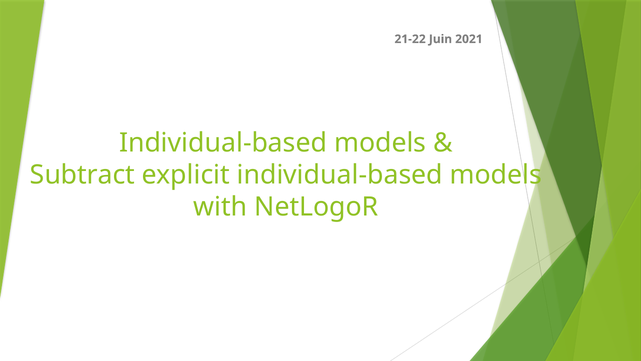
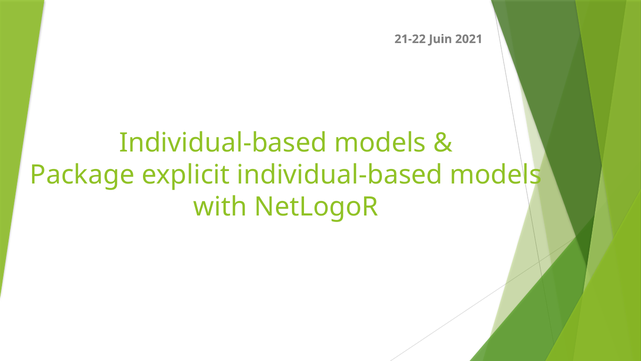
Subtract: Subtract -> Package
